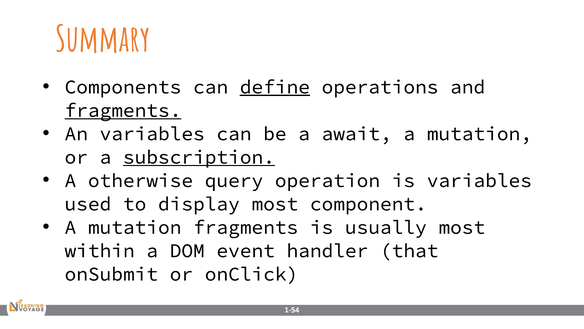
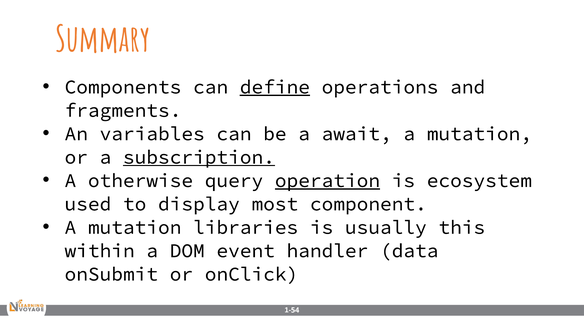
fragments at (123, 110) underline: present -> none
operation underline: none -> present
is variables: variables -> ecosystem
mutation fragments: fragments -> libraries
usually most: most -> this
that: that -> data
